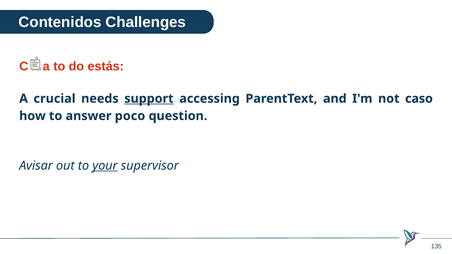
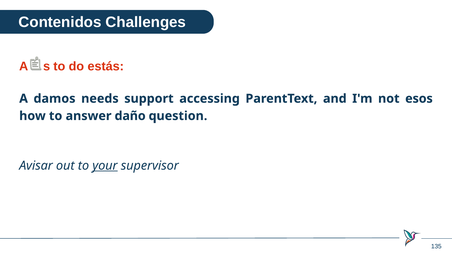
Casa: Casa -> Años
crucial: crucial -> damos
support underline: present -> none
caso: caso -> esos
poco: poco -> daño
